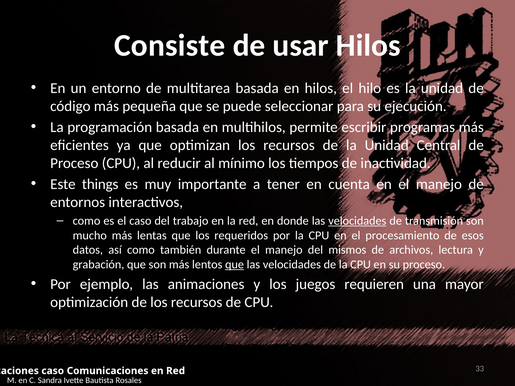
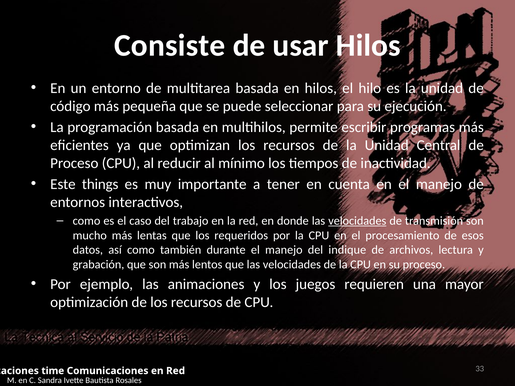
mismos: mismos -> indique
que at (235, 265) underline: present -> none
caso at (53, 371): caso -> time
